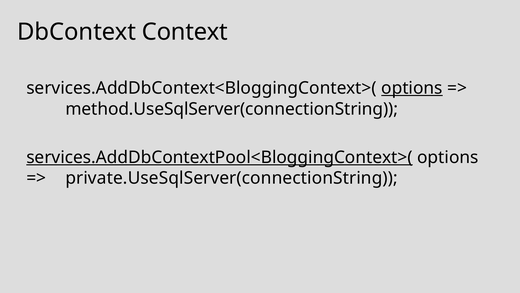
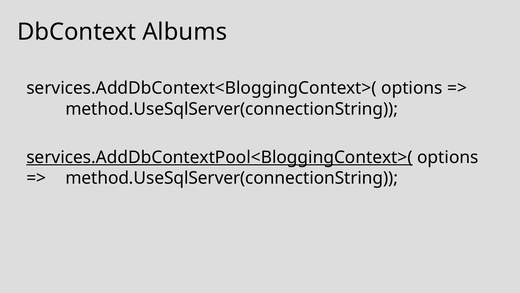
Context: Context -> Albums
options at (412, 88) underline: present -> none
private.UseSqlServer(connectionString at (232, 178): private.UseSqlServer(connectionString -> method.UseSqlServer(connectionString
